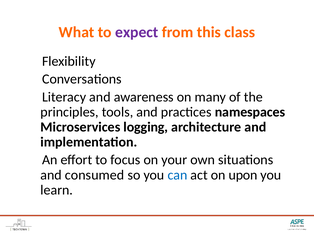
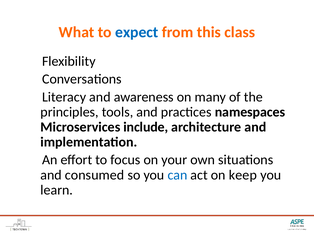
expect colour: purple -> blue
logging: logging -> include
upon: upon -> keep
